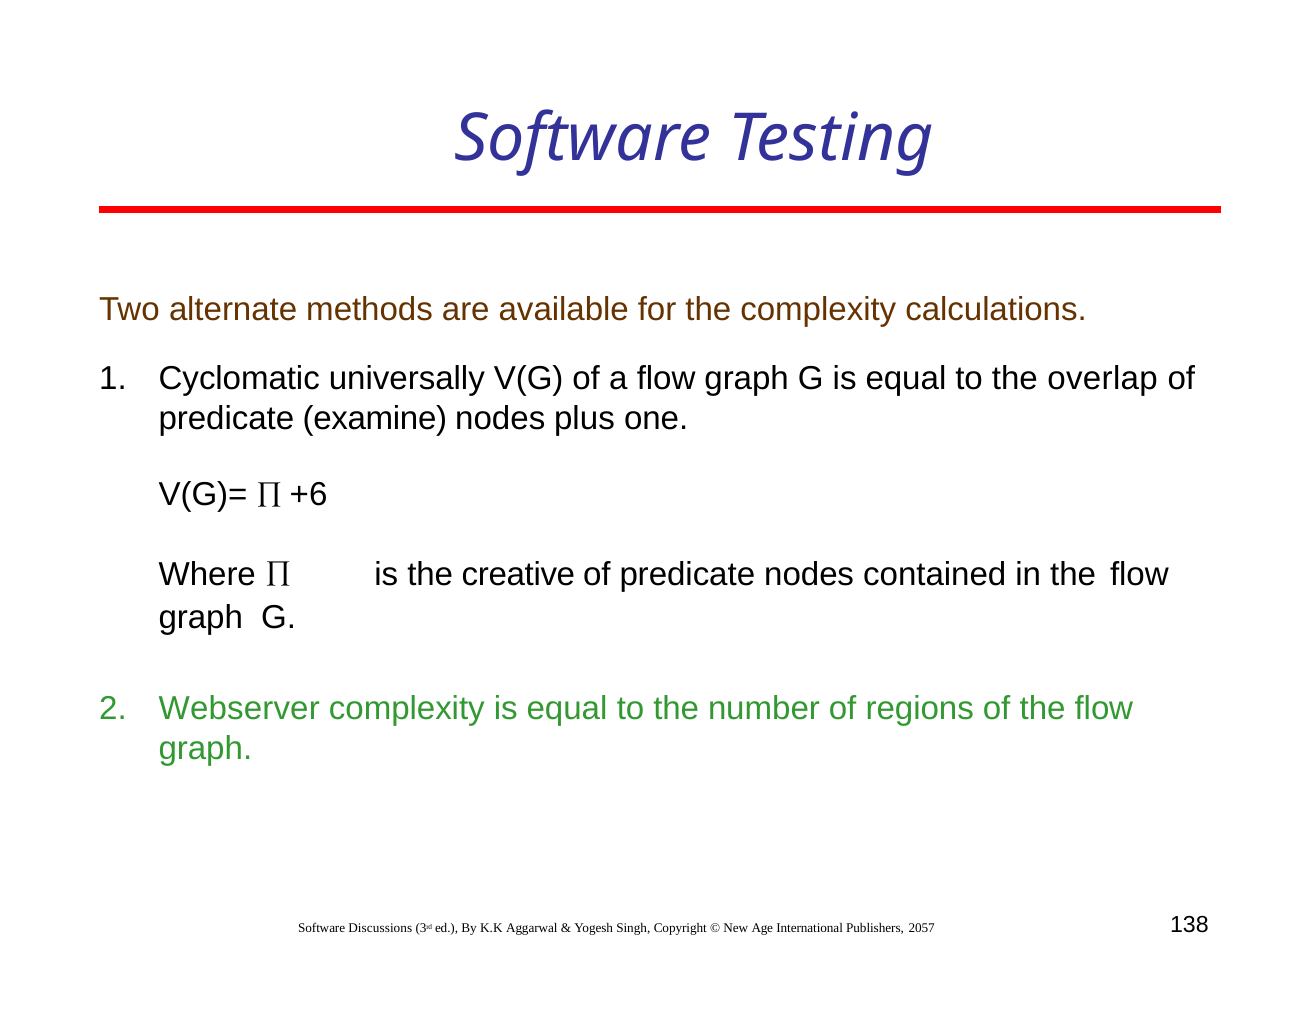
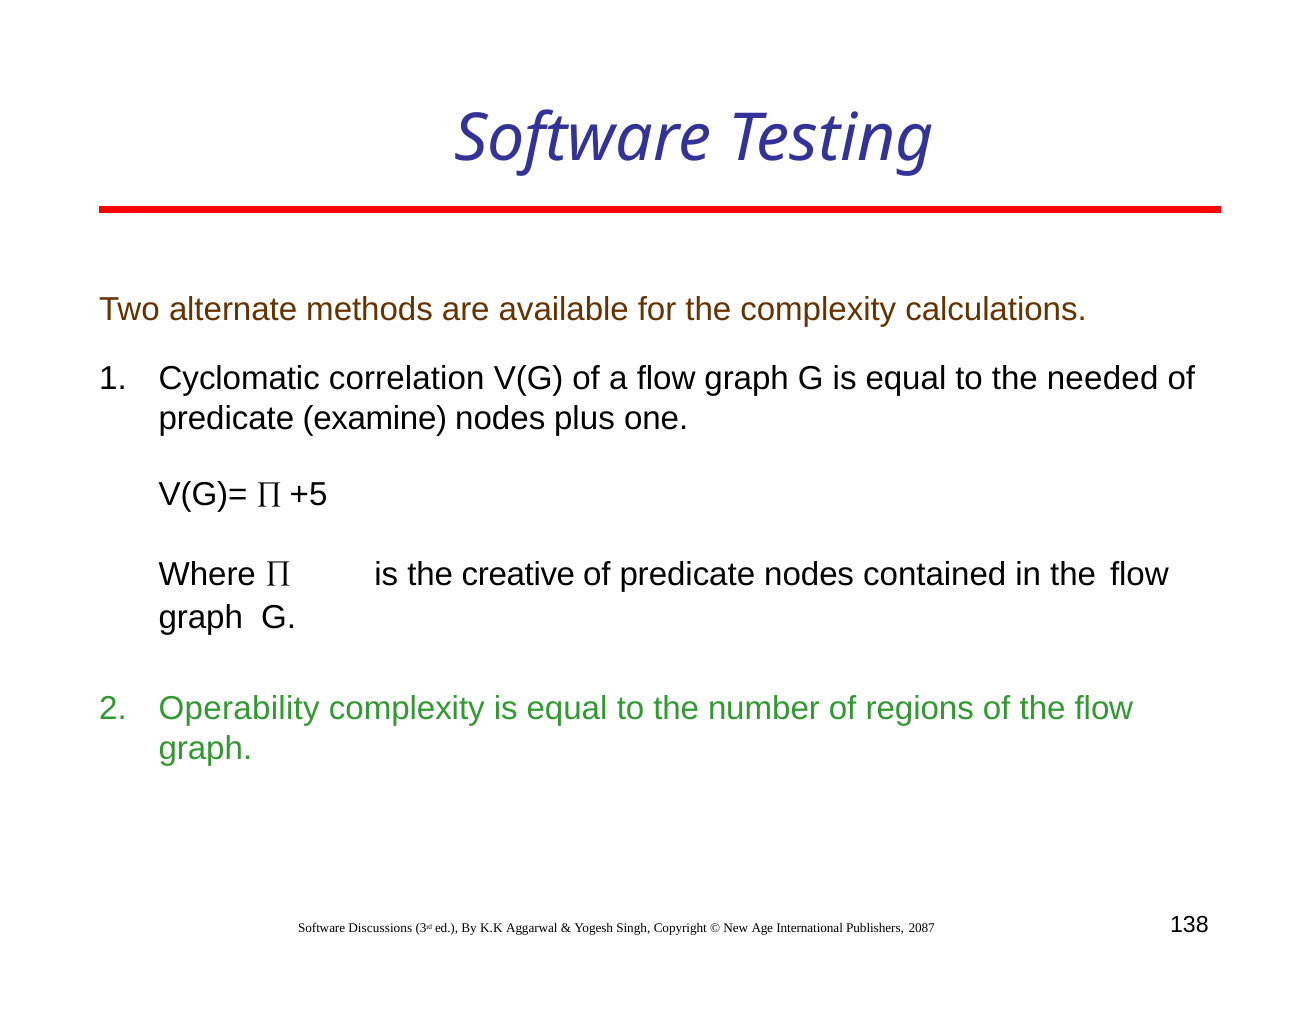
universally: universally -> correlation
overlap: overlap -> needed
+6: +6 -> +5
Webserver: Webserver -> Operability
2057: 2057 -> 2087
